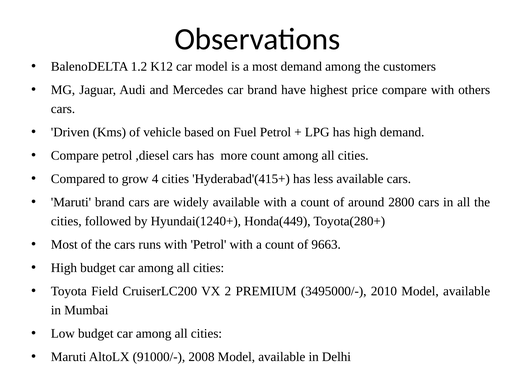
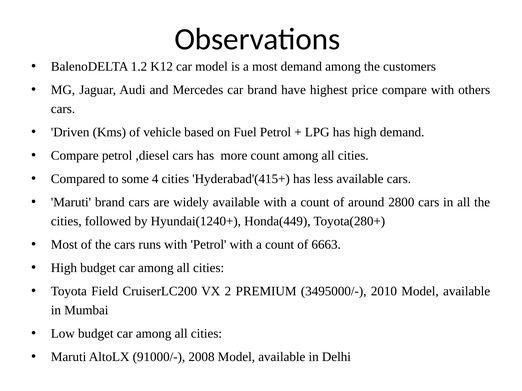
grow: grow -> some
9663: 9663 -> 6663
